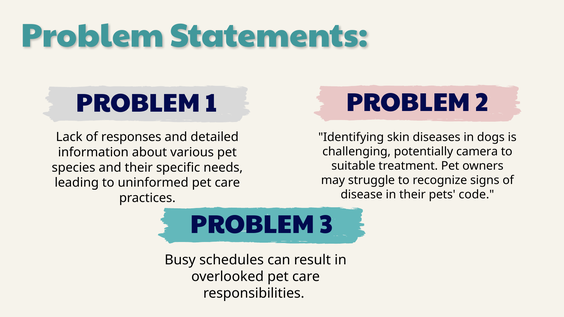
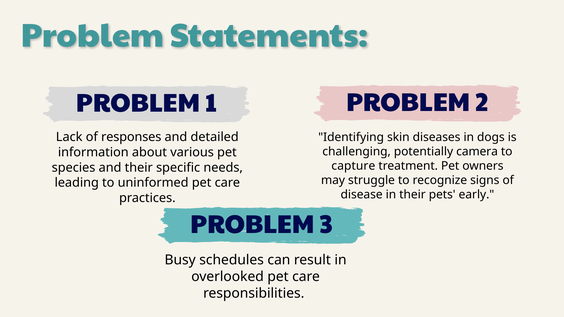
suitable: suitable -> capture
code: code -> early
